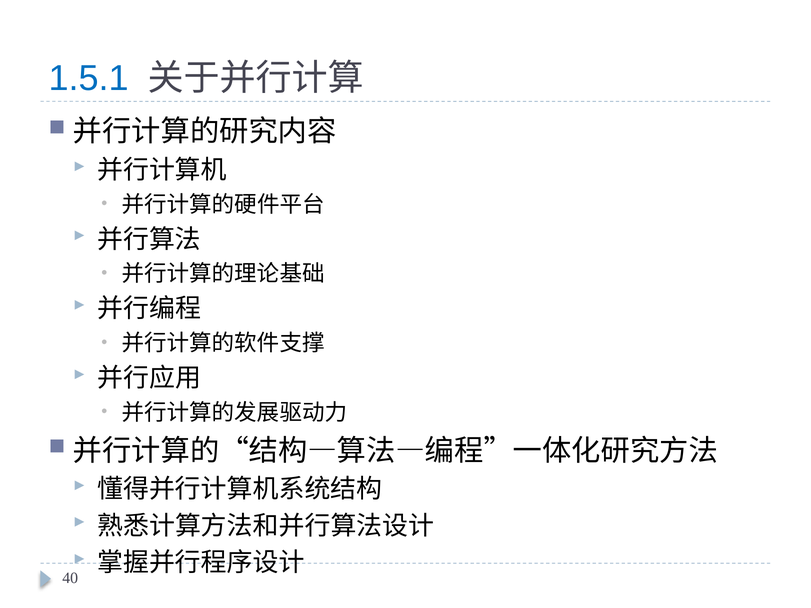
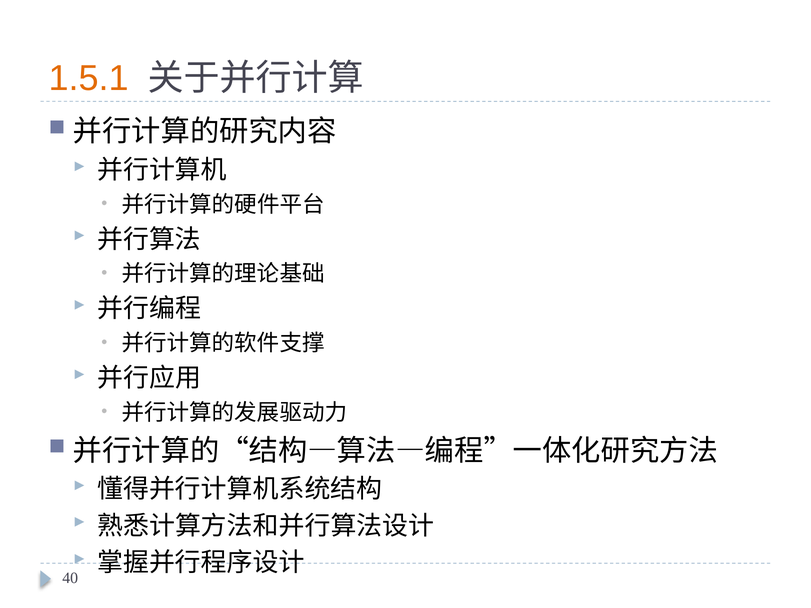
1.5.1 colour: blue -> orange
